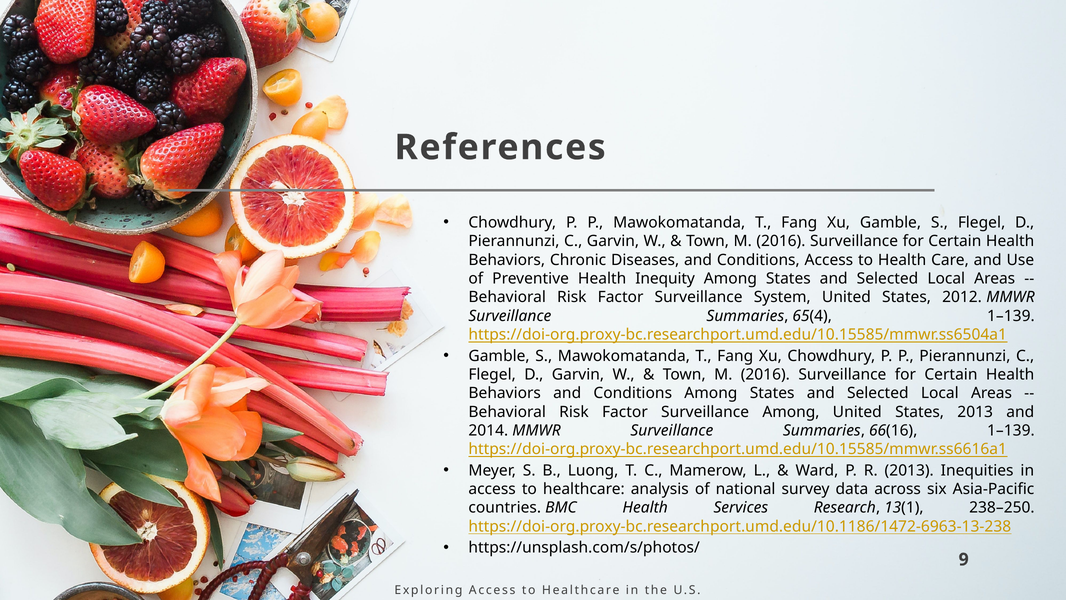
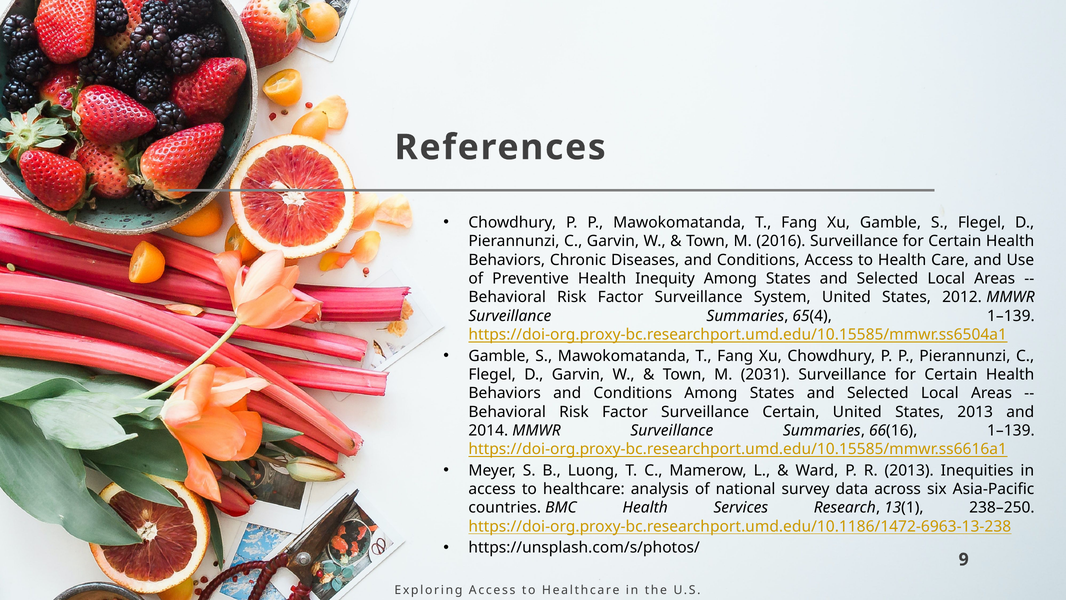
2016 at (765, 374): 2016 -> 2031
Surveillance Among: Among -> Certain
